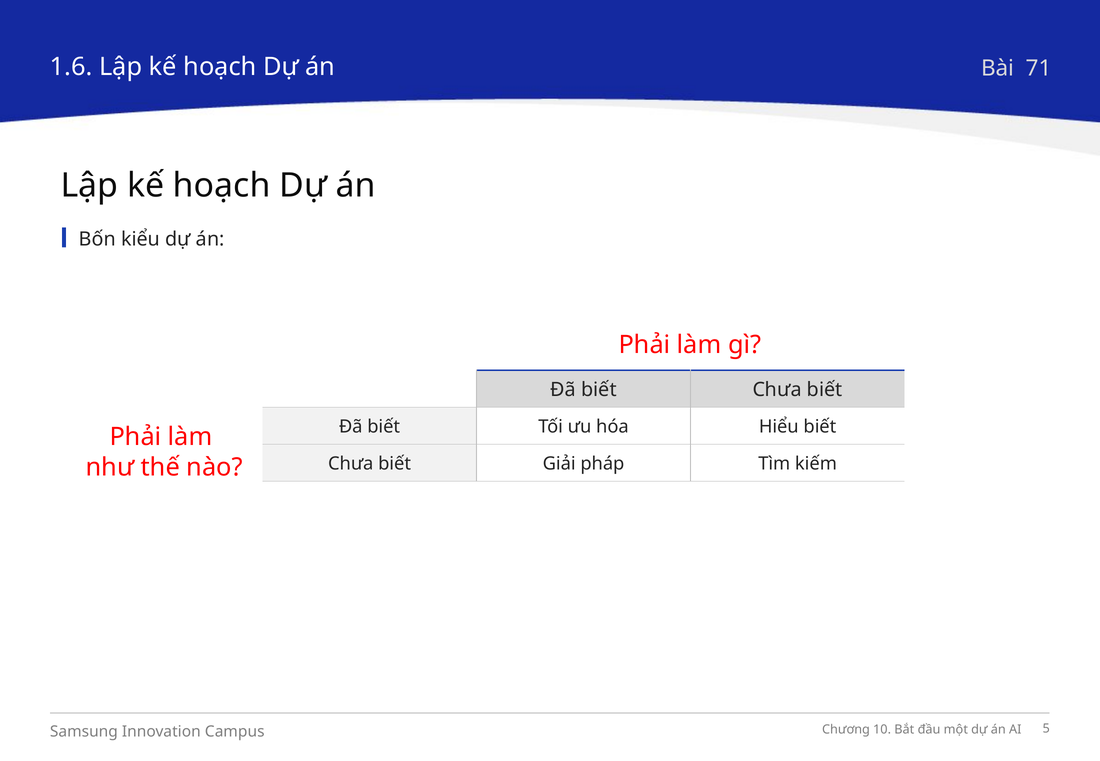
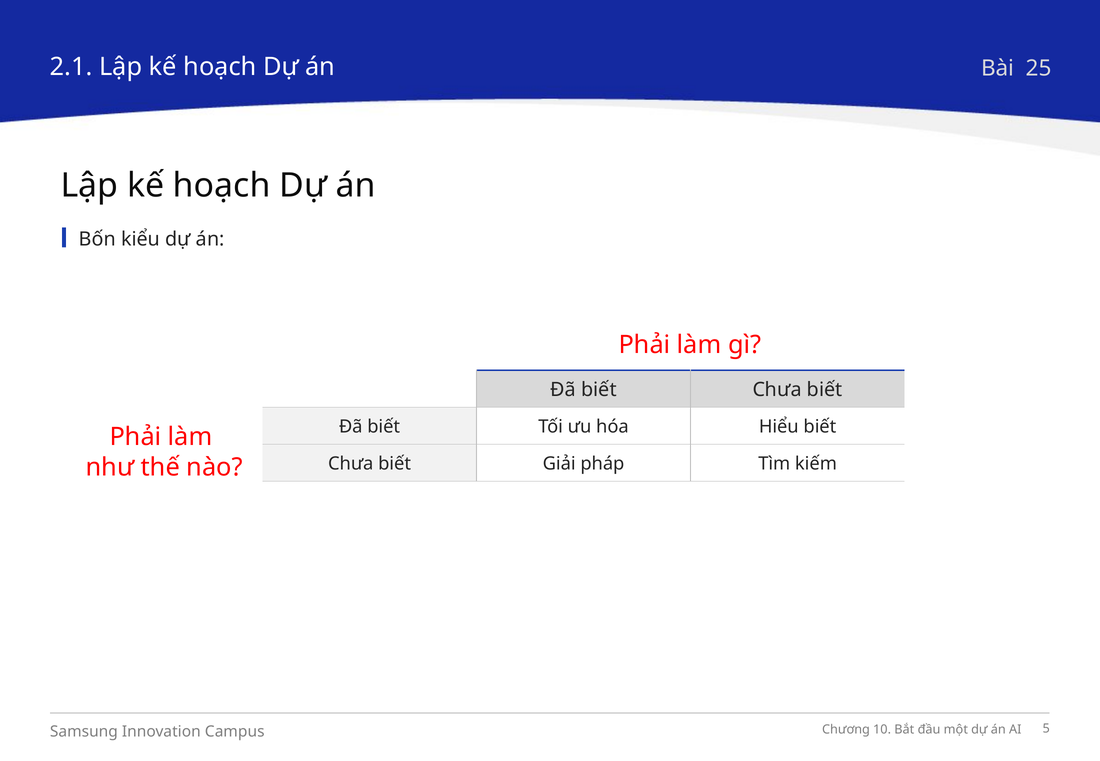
1.6: 1.6 -> 2.1
71: 71 -> 25
